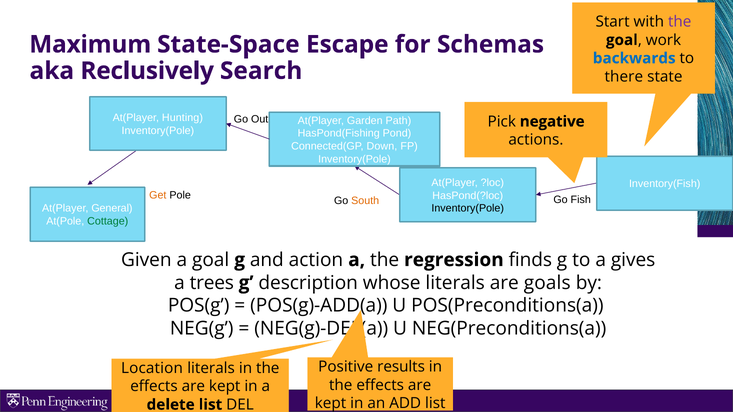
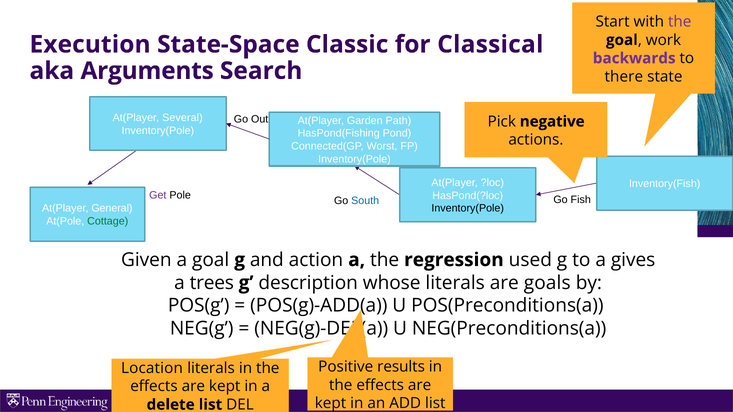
Maximum: Maximum -> Execution
Escape: Escape -> Classic
Schemas: Schemas -> Classical
backwards colour: blue -> purple
Reclusively: Reclusively -> Arguments
Hunting: Hunting -> Several
Down: Down -> Worst
Get colour: orange -> purple
South colour: orange -> blue
finds: finds -> used
